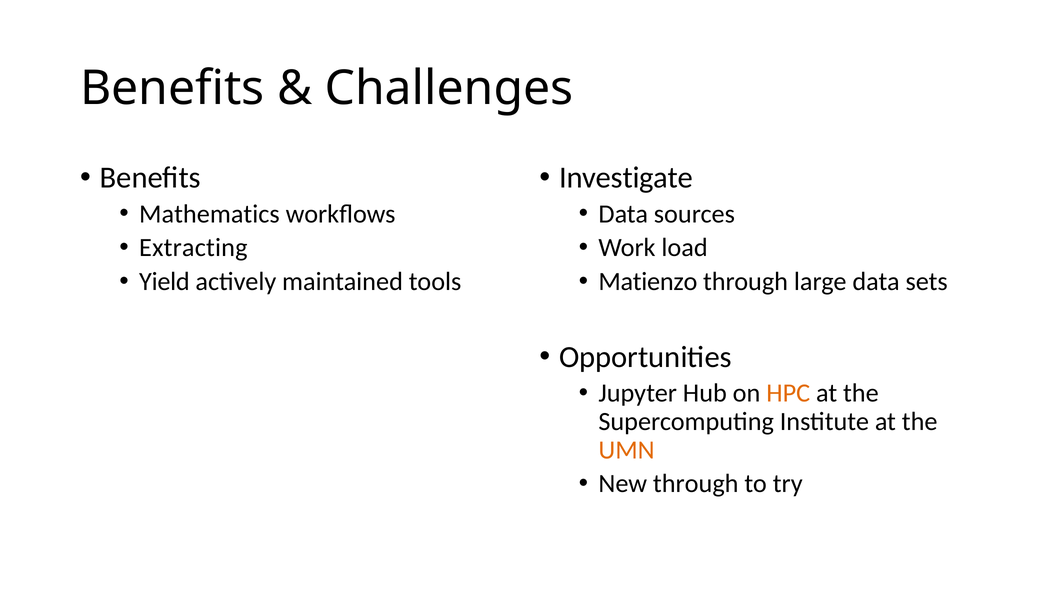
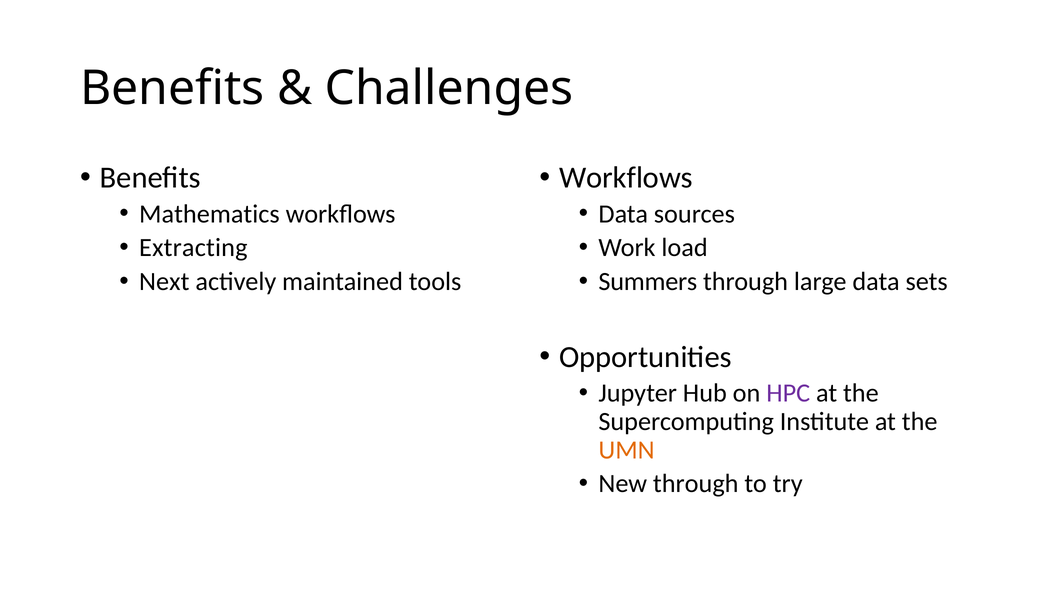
Investigate at (626, 178): Investigate -> Workflows
Yield: Yield -> Next
Matienzo: Matienzo -> Summers
HPC colour: orange -> purple
